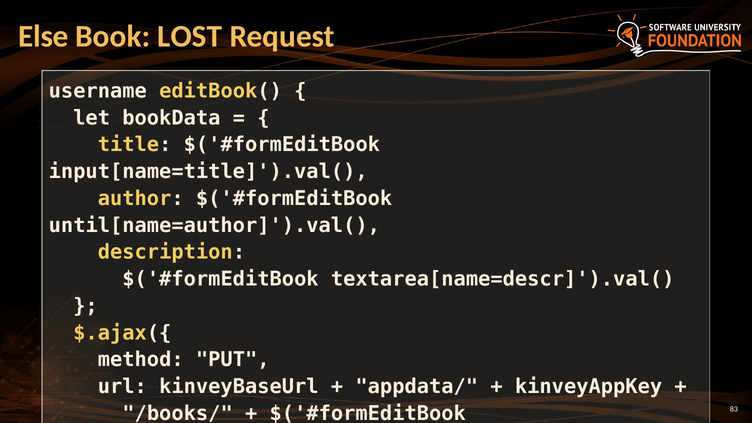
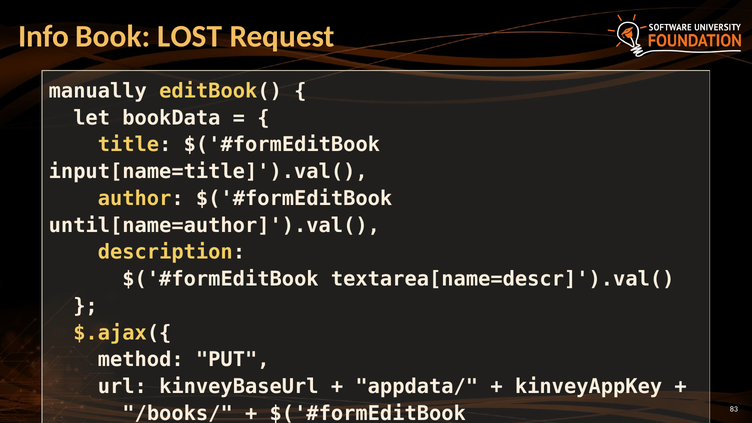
Else: Else -> Info
username: username -> manually
